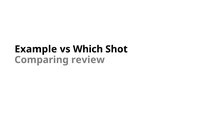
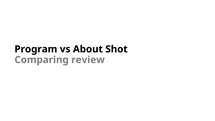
Example: Example -> Program
Which: Which -> About
